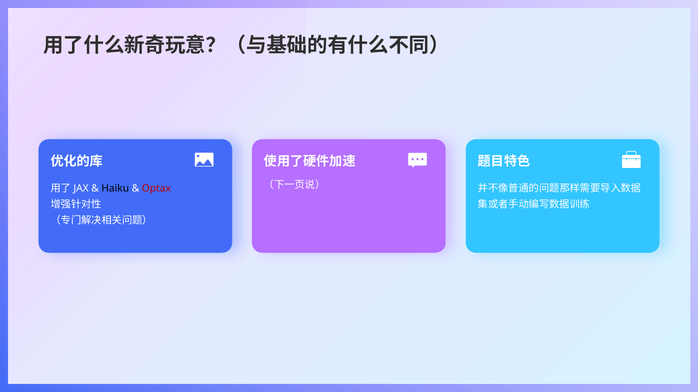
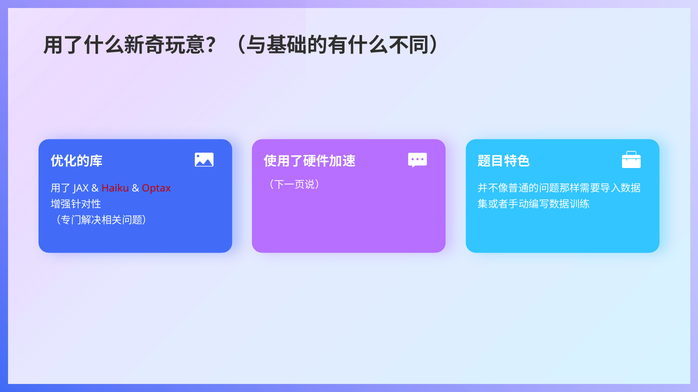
Haiku colour: black -> red
